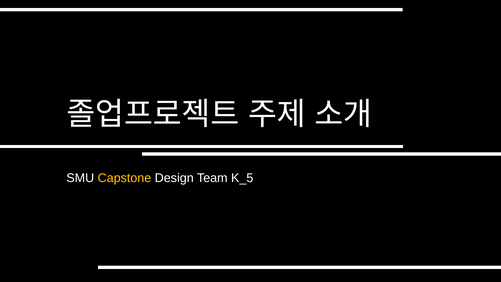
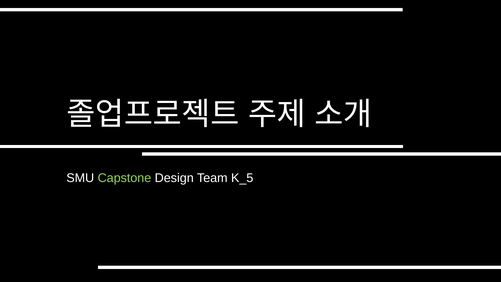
Capstone colour: yellow -> light green
